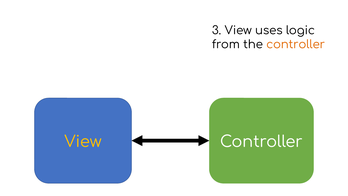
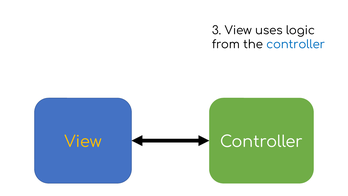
controller at (296, 44) colour: orange -> blue
